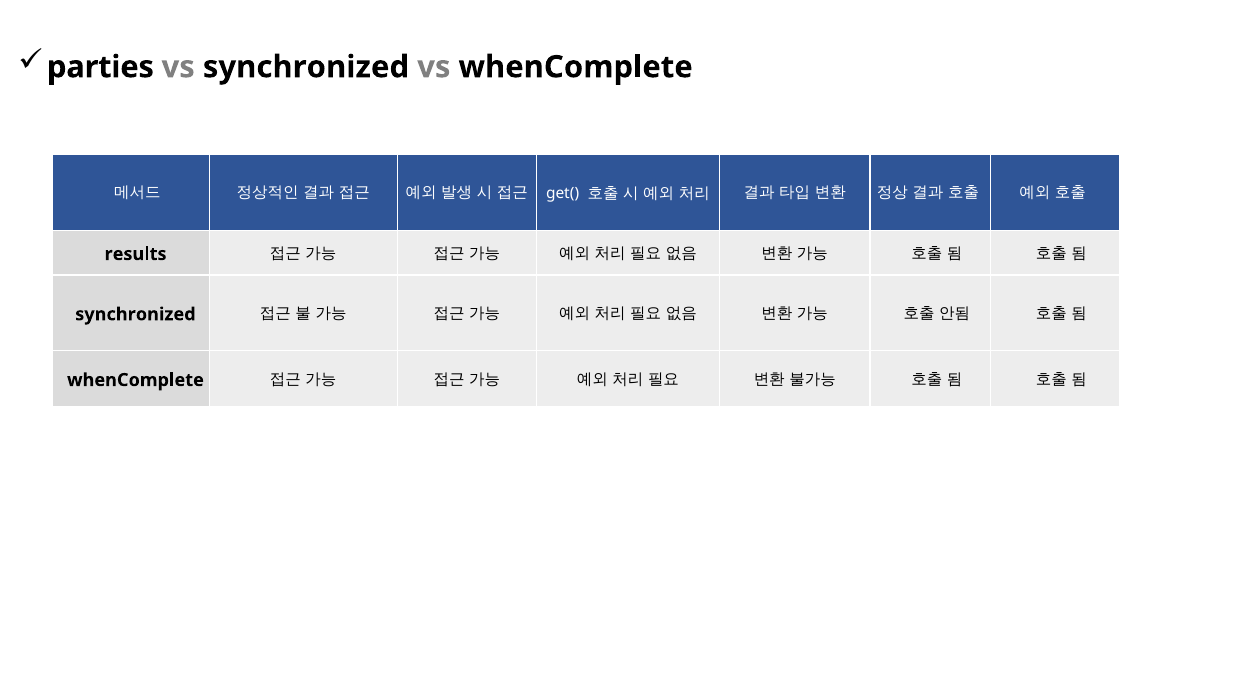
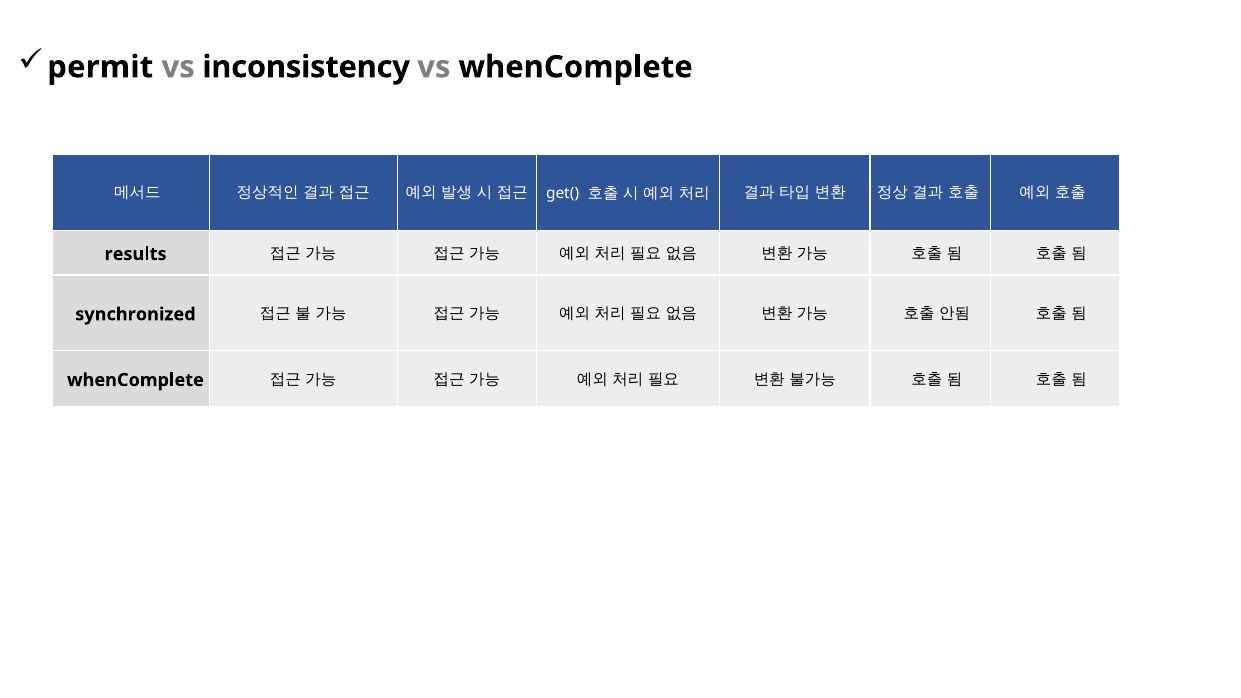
parties: parties -> permit
vs synchronized: synchronized -> inconsistency
